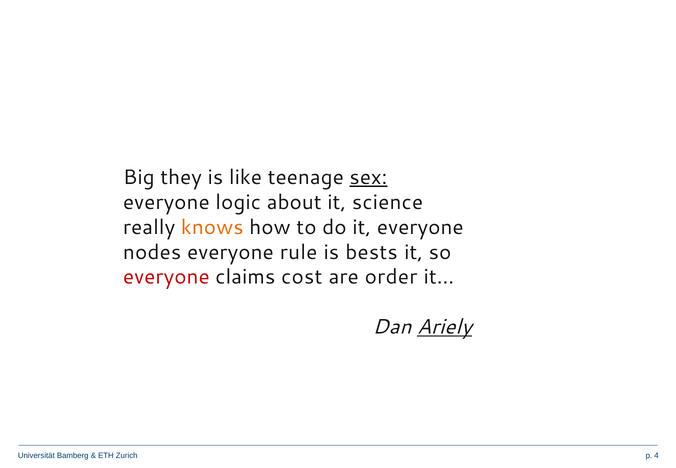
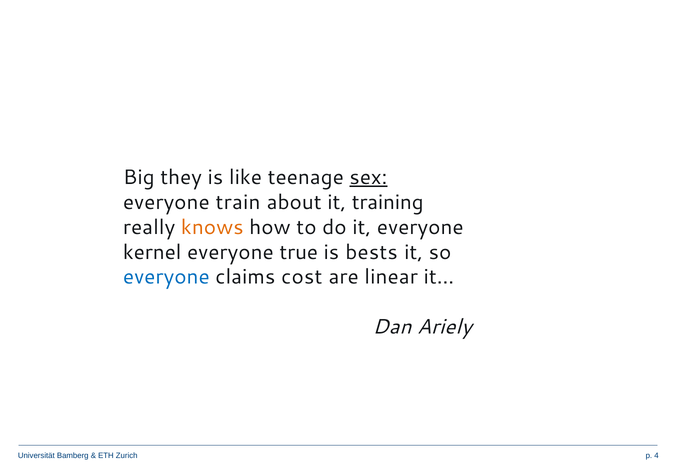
logic: logic -> train
science: science -> training
nodes: nodes -> kernel
rule: rule -> true
everyone at (166, 277) colour: red -> blue
order: order -> linear
Ariely underline: present -> none
